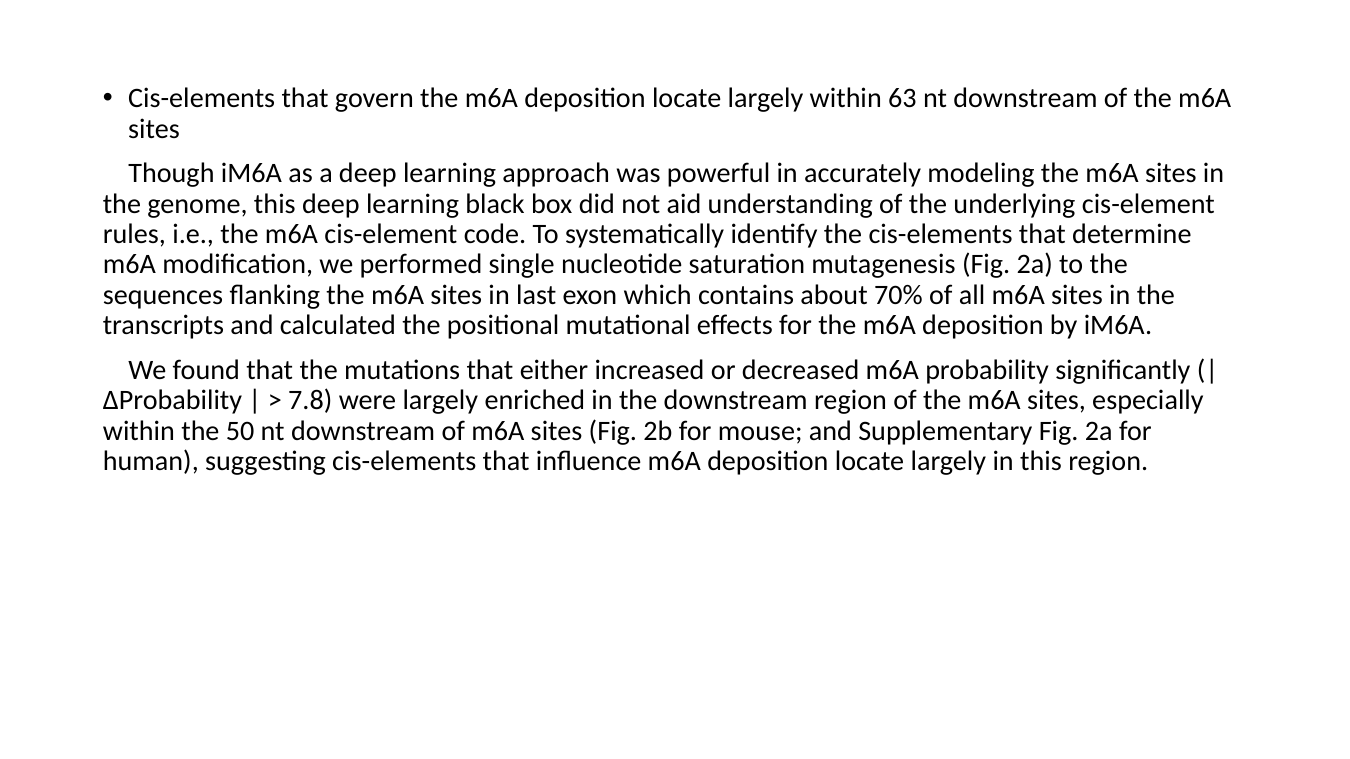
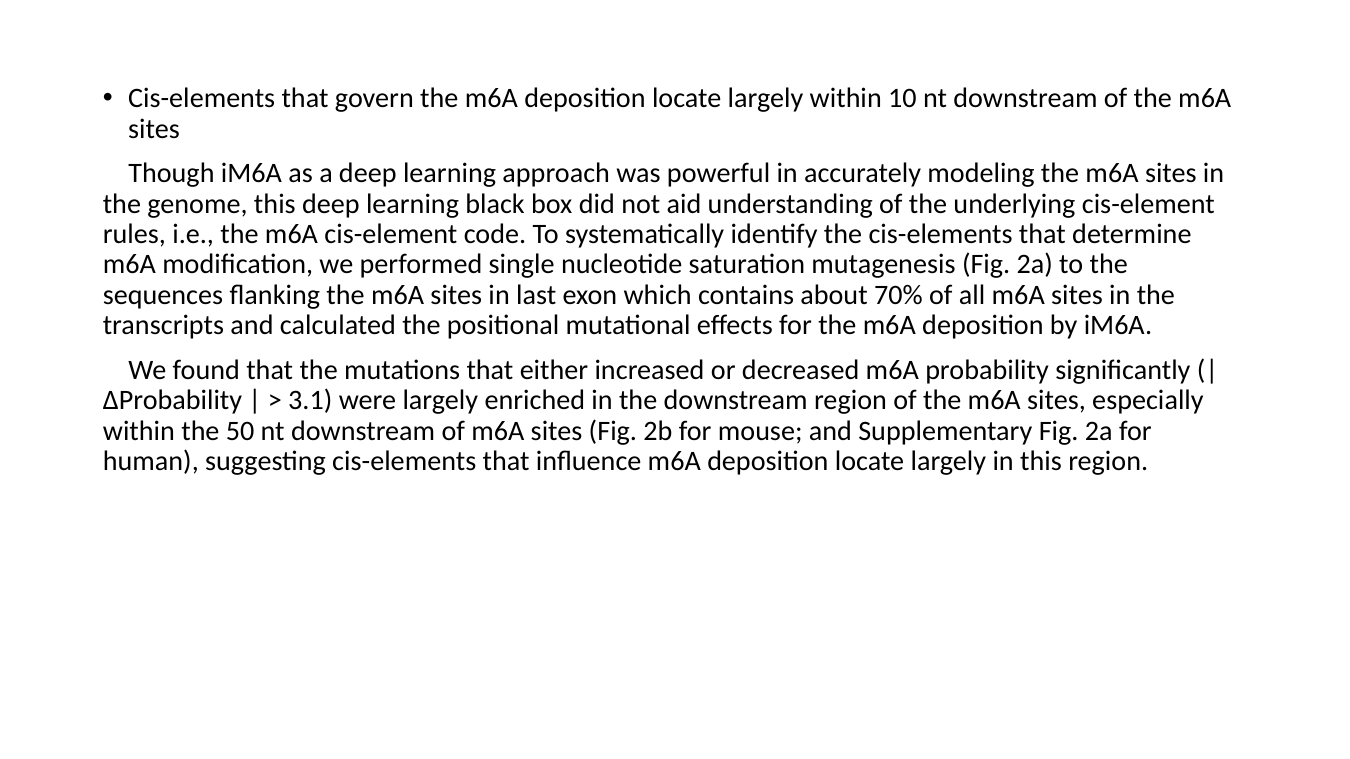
63: 63 -> 10
7.8: 7.8 -> 3.1
